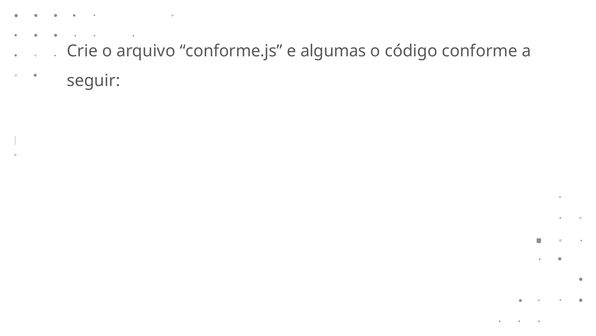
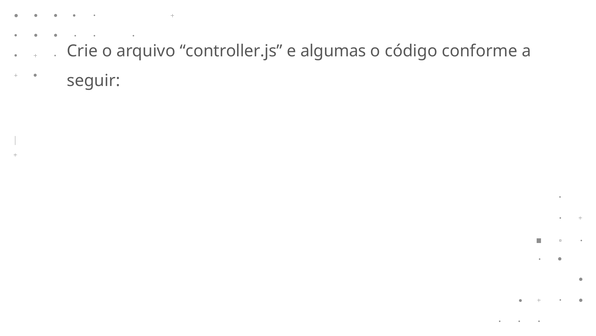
conforme.js: conforme.js -> controller.js
